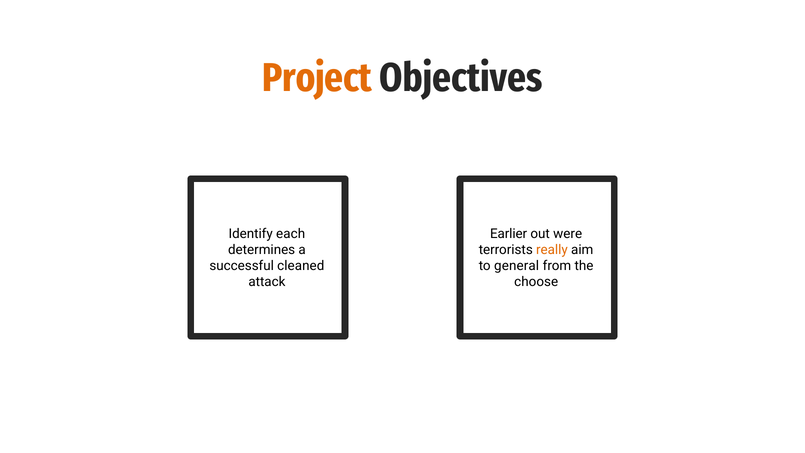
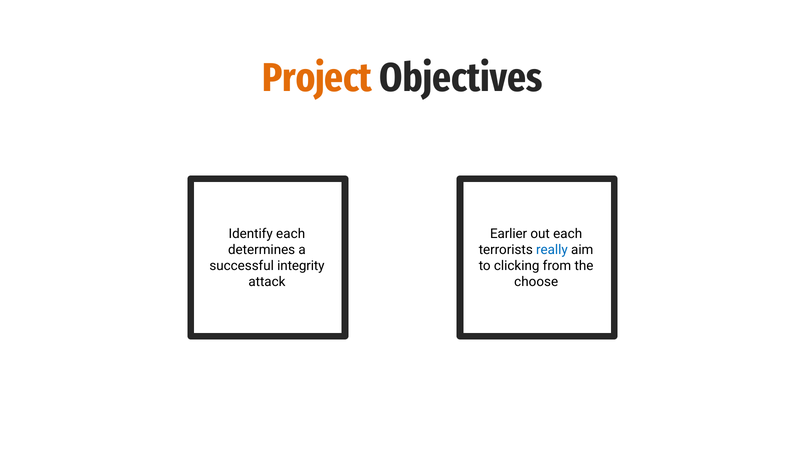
out were: were -> each
really colour: orange -> blue
cleaned: cleaned -> integrity
general: general -> clicking
